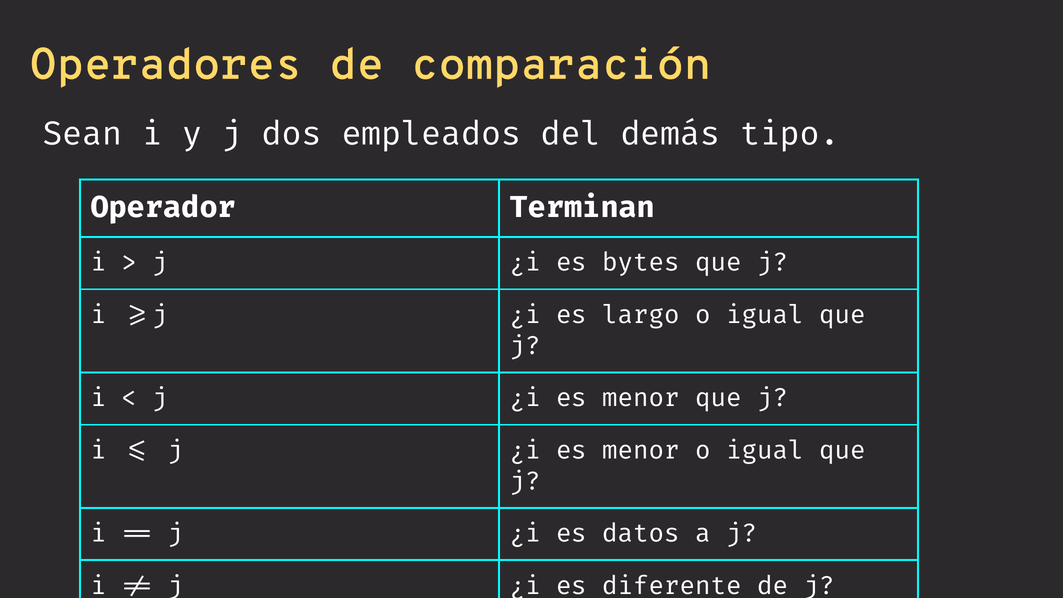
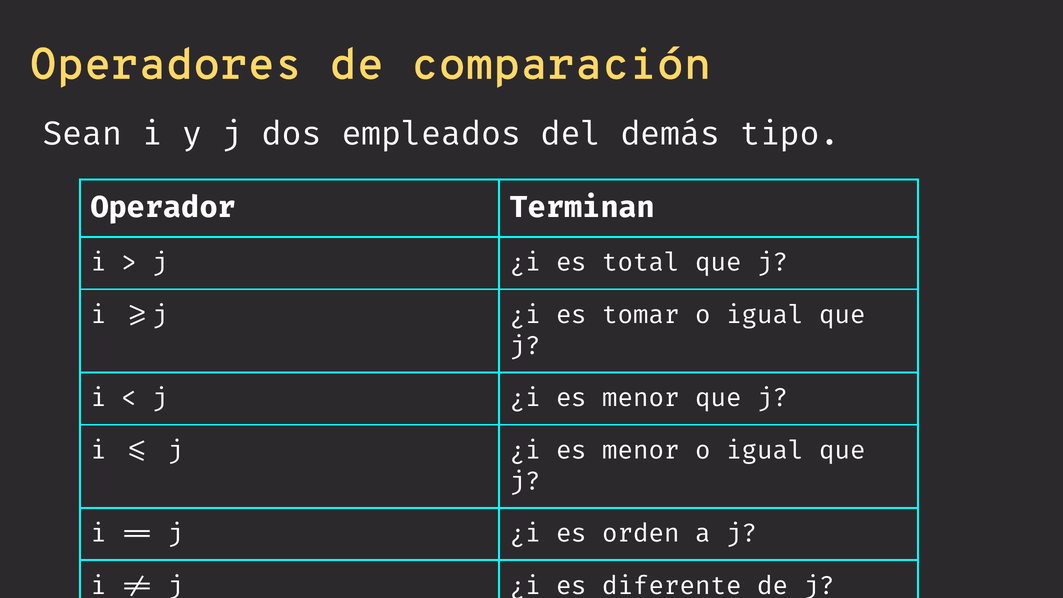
bytes: bytes -> total
largo: largo -> tomar
datos: datos -> orden
